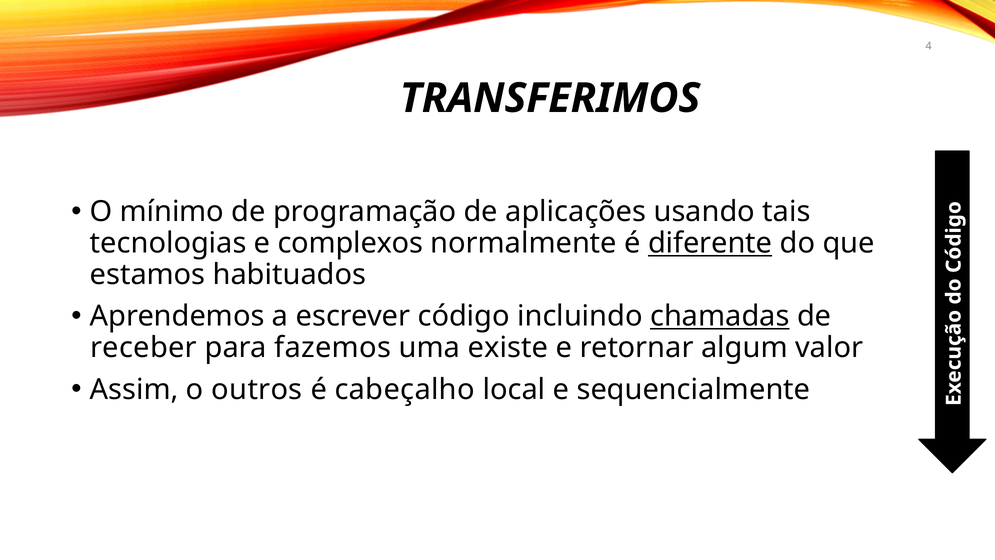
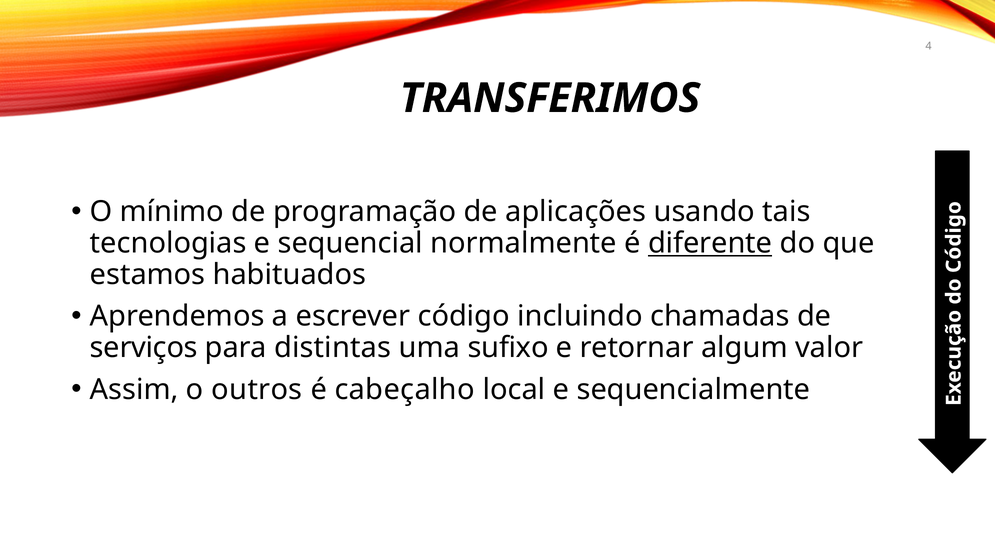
complexos: complexos -> sequencial
chamadas underline: present -> none
receber: receber -> serviços
fazemos: fazemos -> distintas
existe: existe -> sufixo
